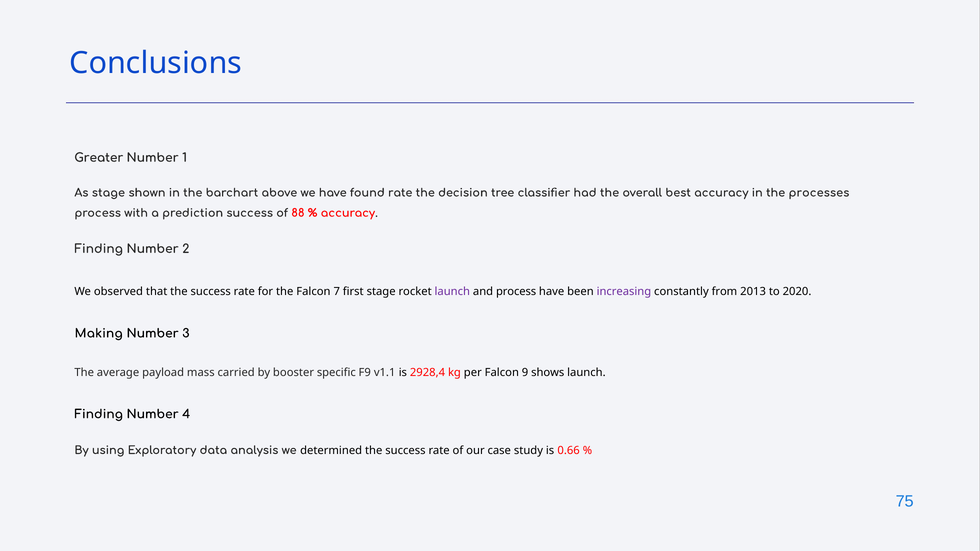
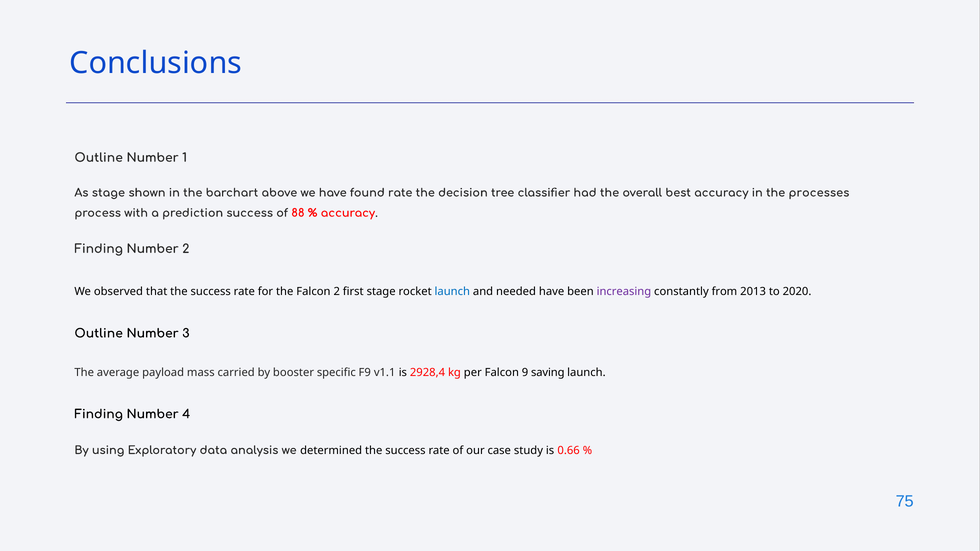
Greater at (99, 158): Greater -> Outline
Falcon 7: 7 -> 2
launch at (452, 292) colour: purple -> blue
and process: process -> needed
Making at (99, 334): Making -> Outline
shows: shows -> saving
